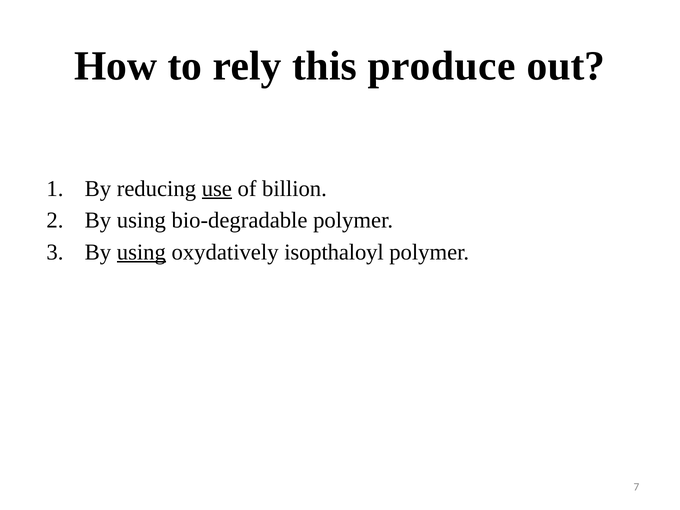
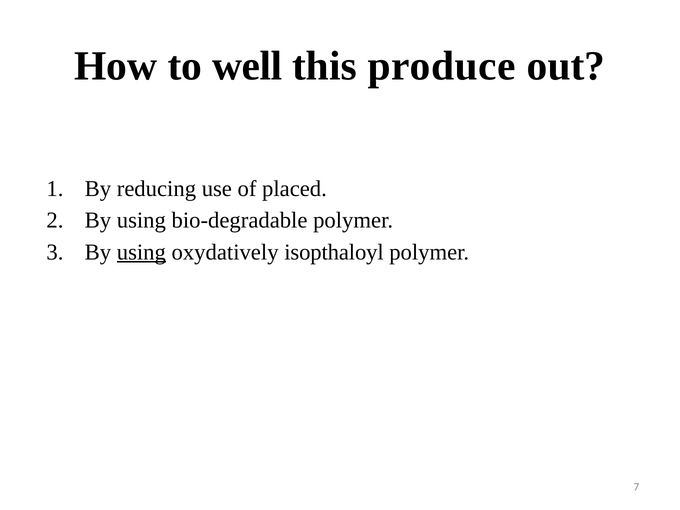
rely: rely -> well
use underline: present -> none
billion: billion -> placed
